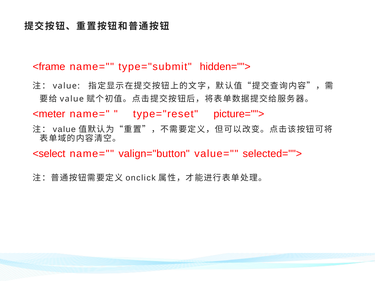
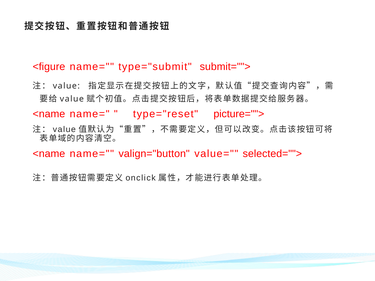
<frame: <frame -> <figure
hidden="">: hidden=""> -> submit="">
<meter at (49, 114): <meter -> <name
<select at (49, 154): <select -> <name
